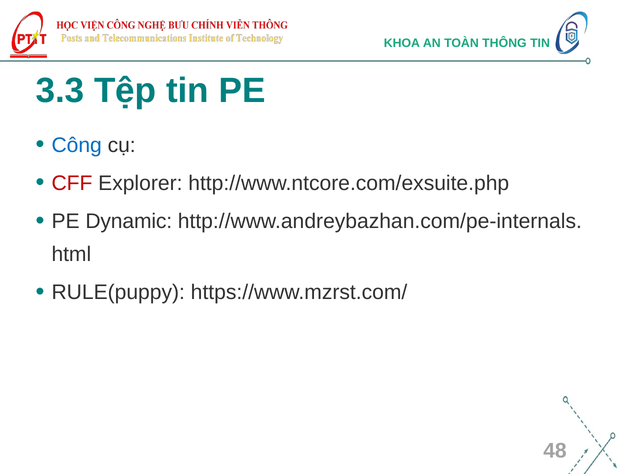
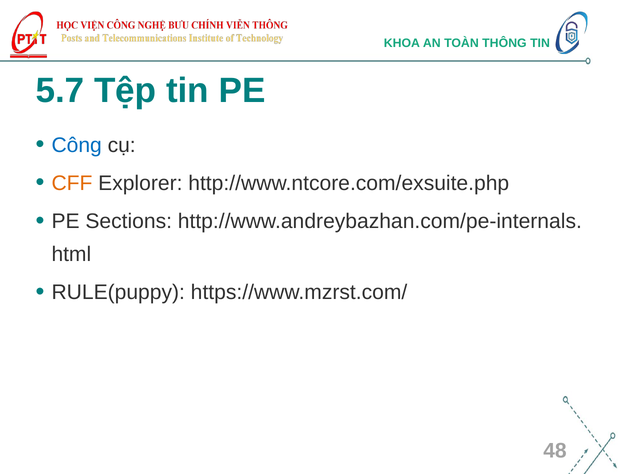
3.3: 3.3 -> 5.7
CFF colour: red -> orange
Dynamic: Dynamic -> Sections
